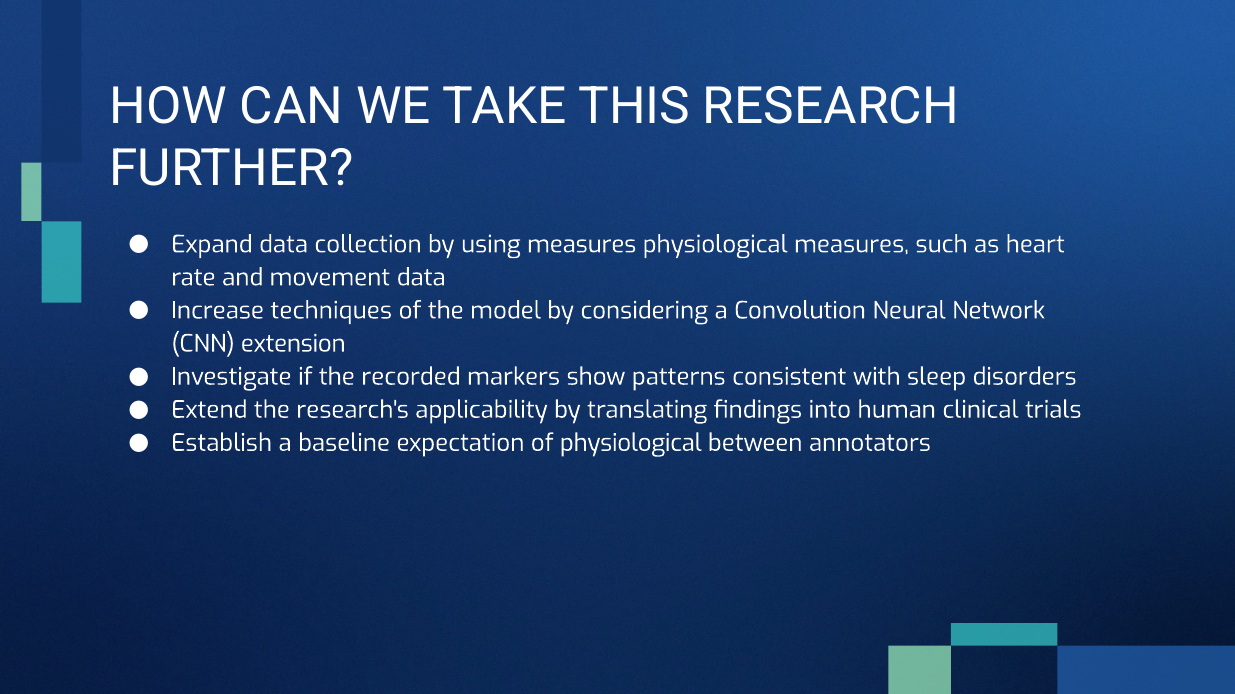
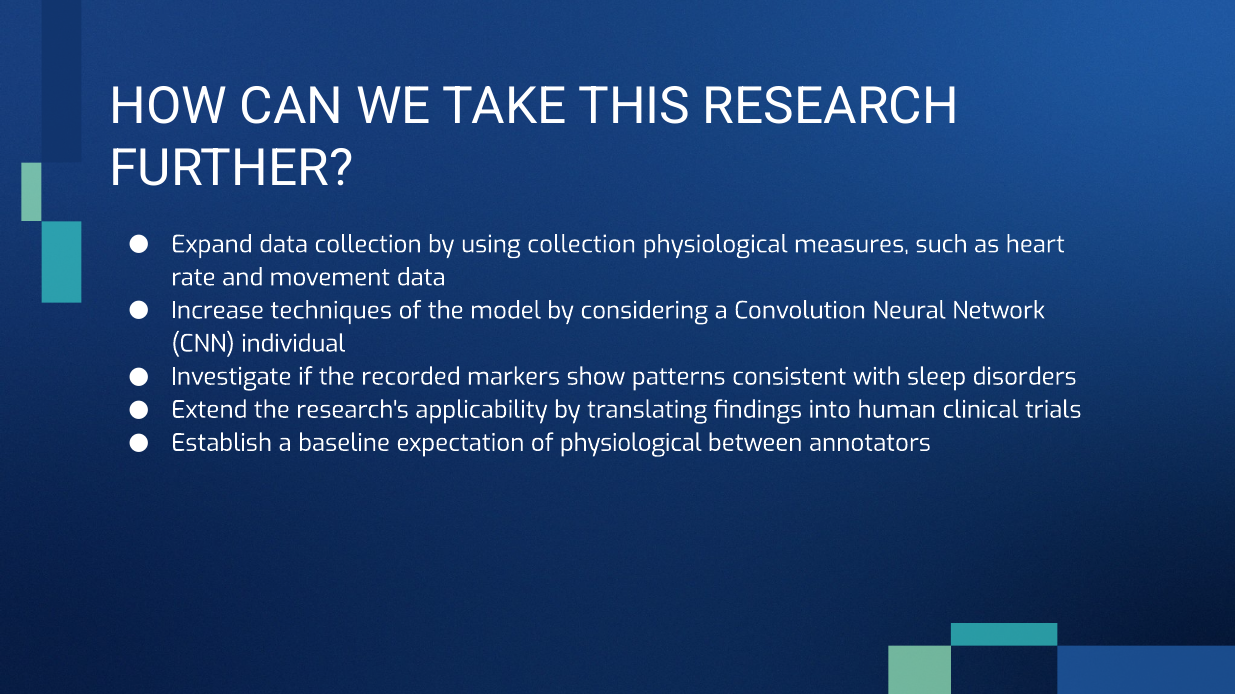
using measures: measures -> collection
extension: extension -> individual
